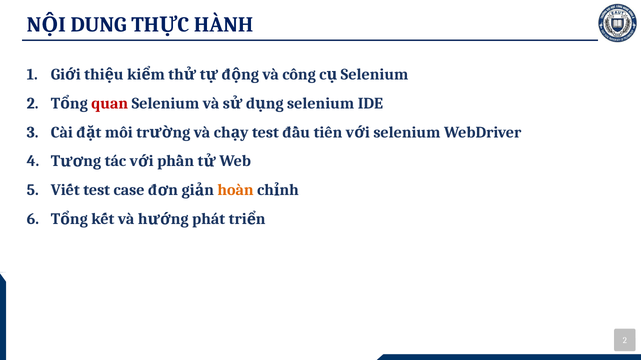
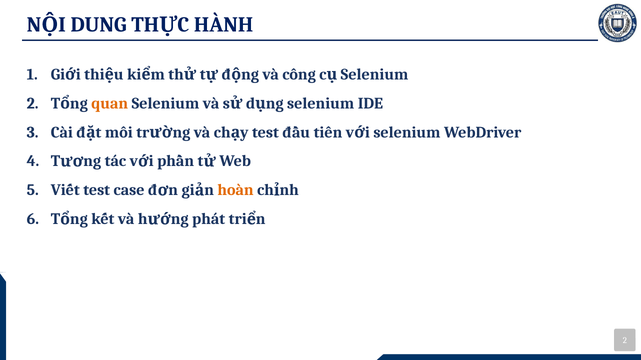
quan colour: red -> orange
